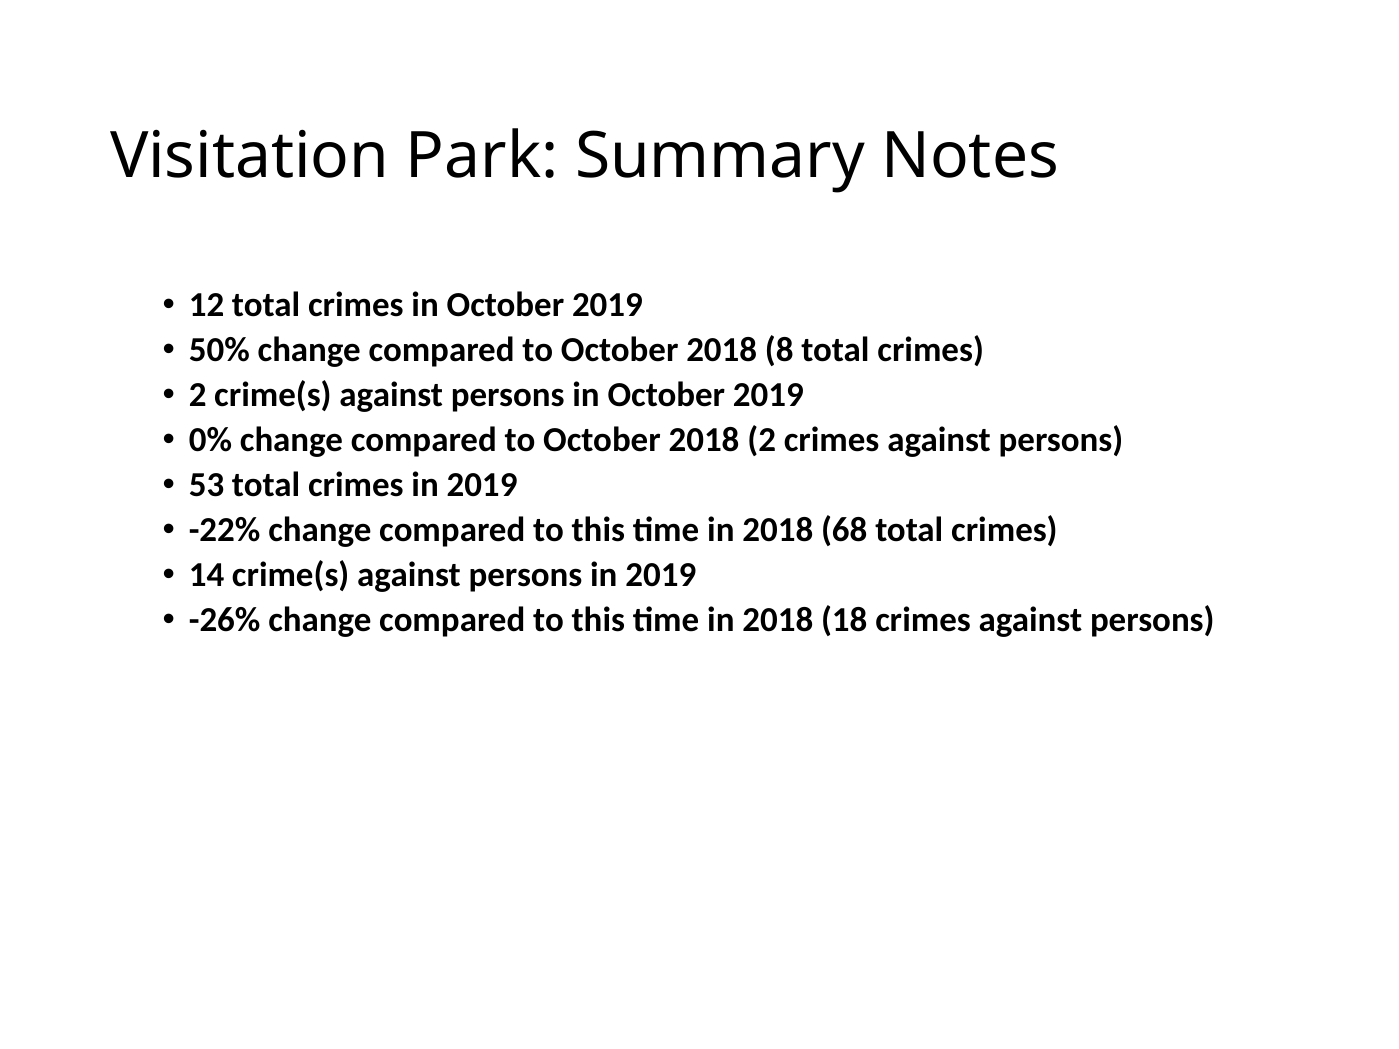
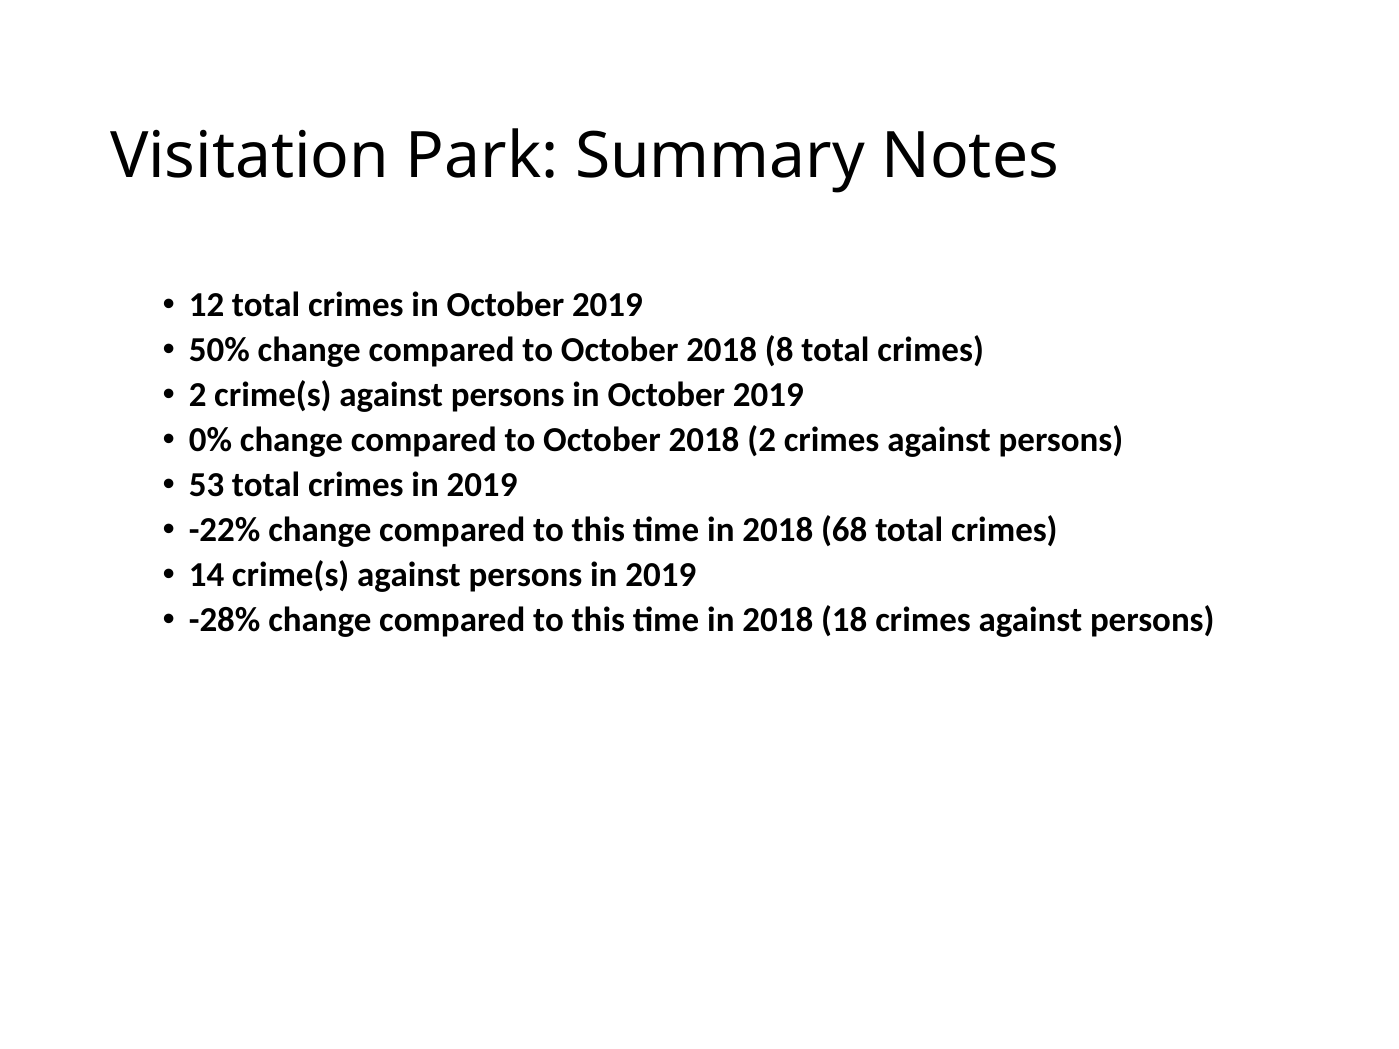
-26%: -26% -> -28%
